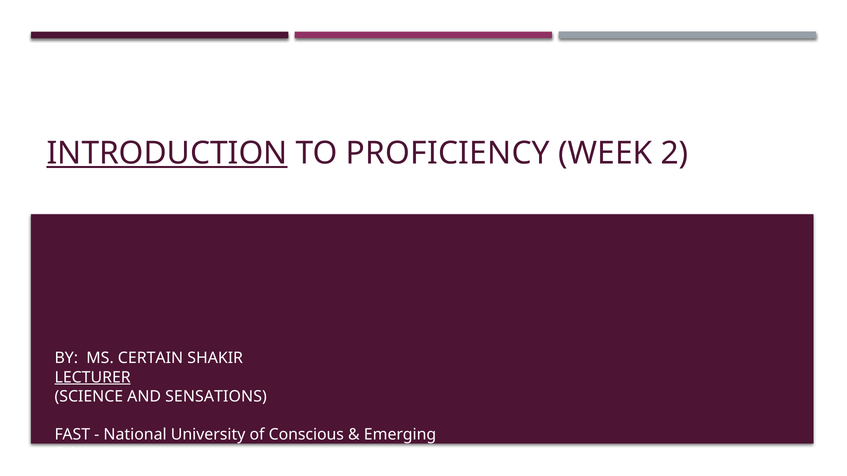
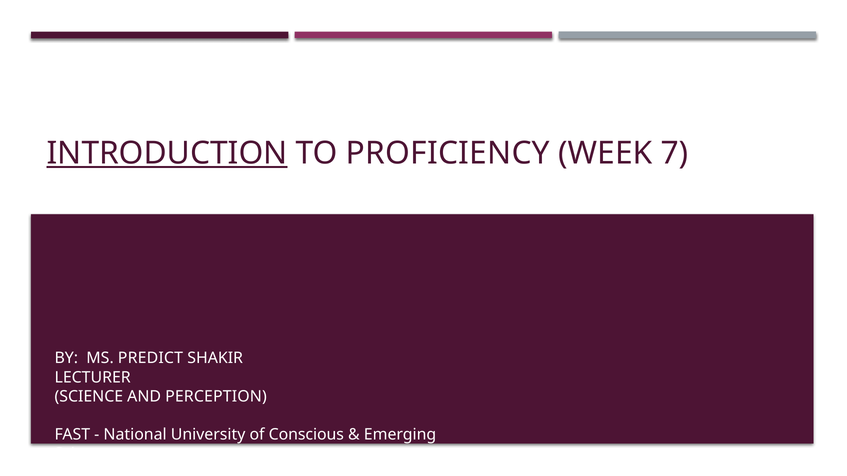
2: 2 -> 7
CERTAIN: CERTAIN -> PREDICT
LECTURER underline: present -> none
SENSATIONS: SENSATIONS -> PERCEPTION
